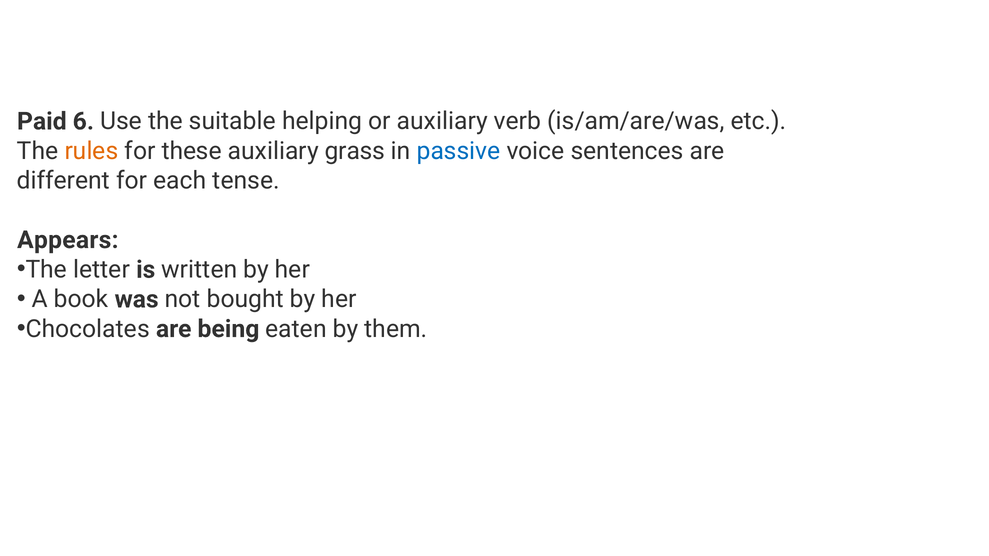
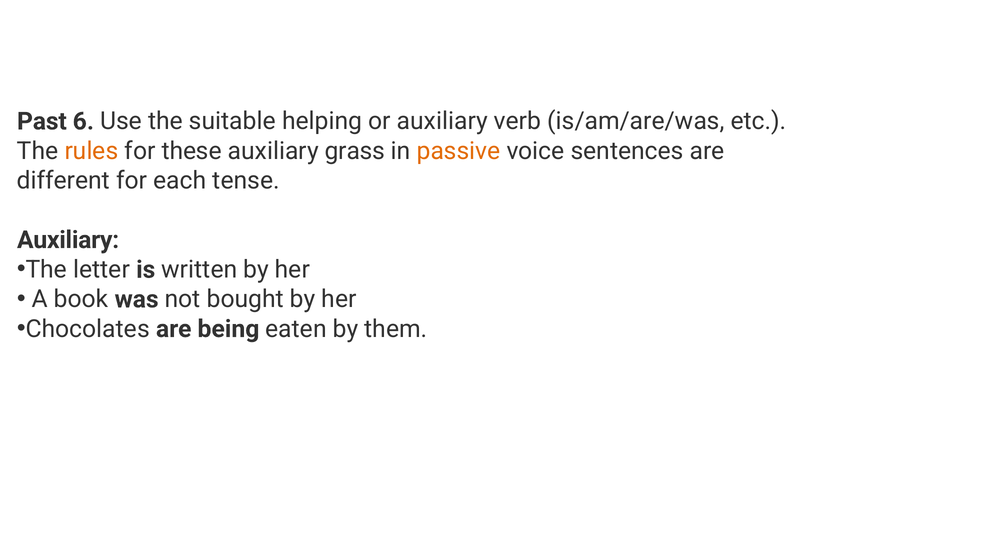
Paid: Paid -> Past
passive colour: blue -> orange
Appears at (68, 240): Appears -> Auxiliary
